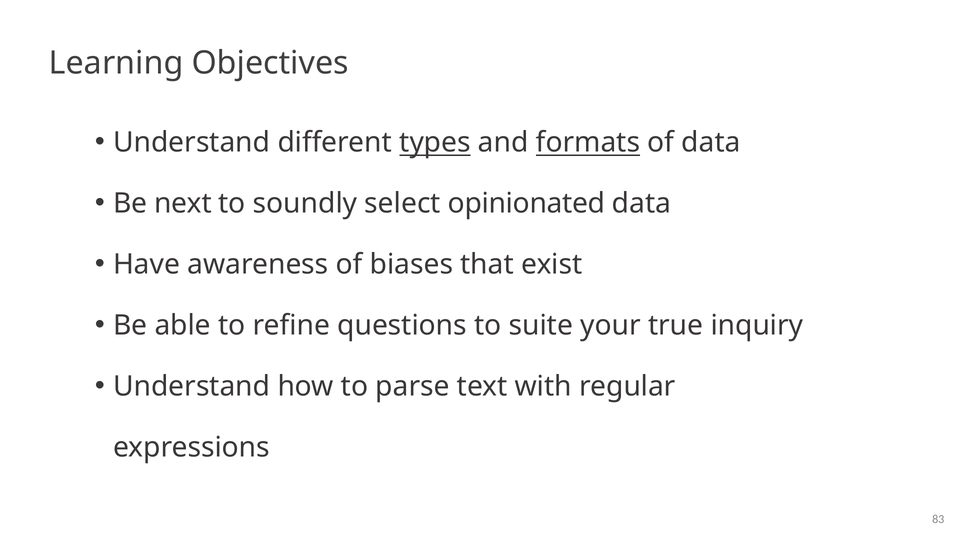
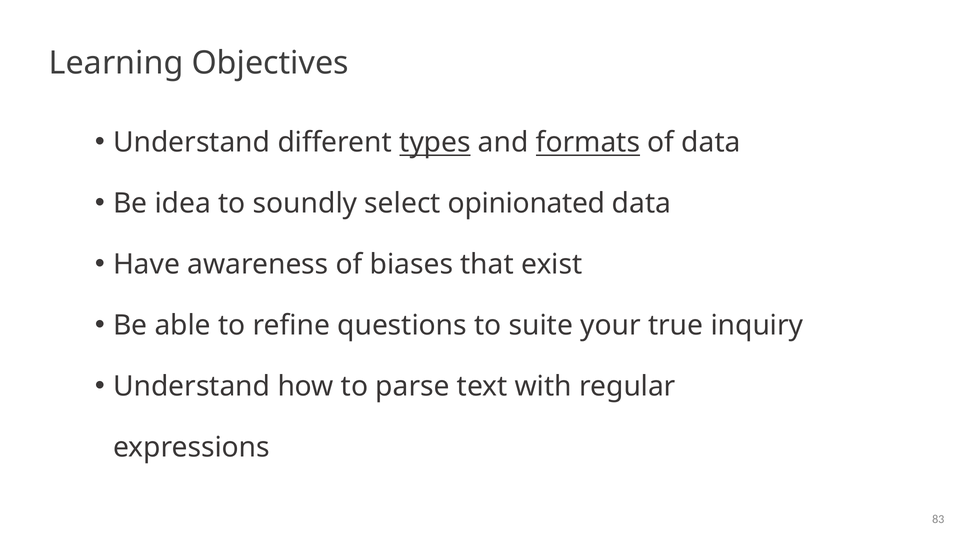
next: next -> idea
